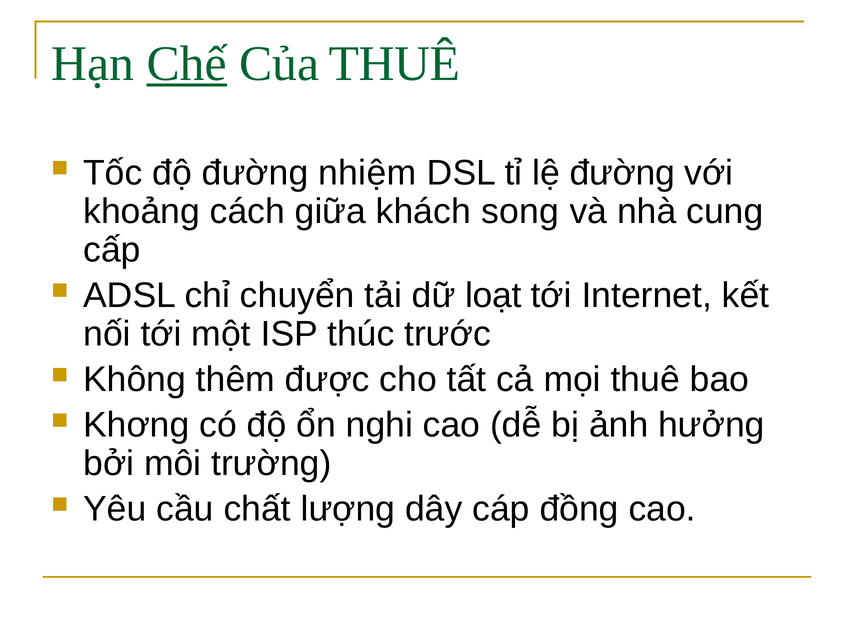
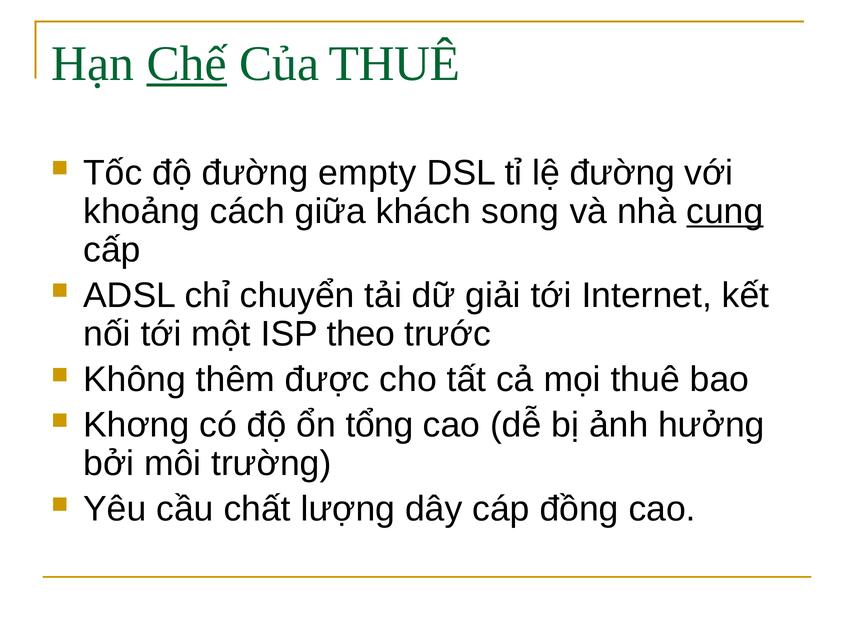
nhiệm: nhiệm -> empty
cung underline: none -> present
loạt: loạt -> giải
thúc: thúc -> theo
nghi: nghi -> tổng
